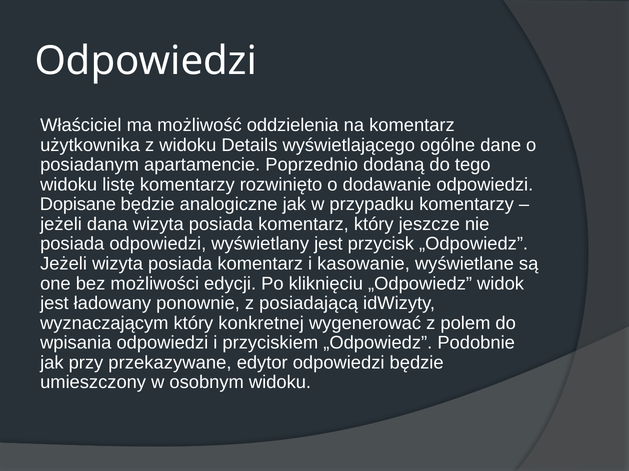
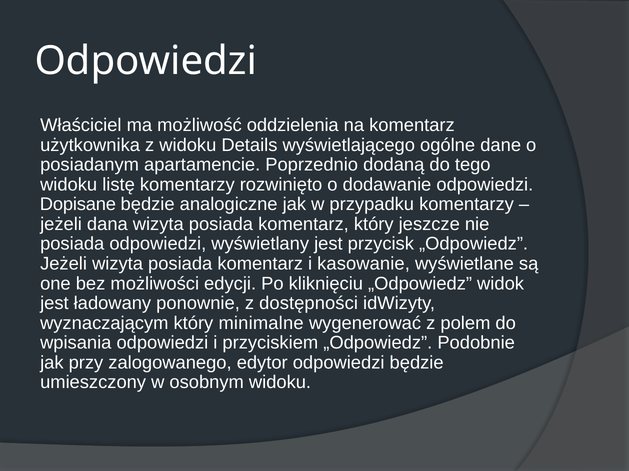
posiadającą: posiadającą -> dostępności
konkretnej: konkretnej -> minimalne
przekazywane: przekazywane -> zalogowanego
